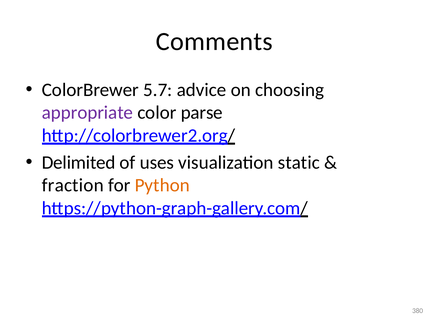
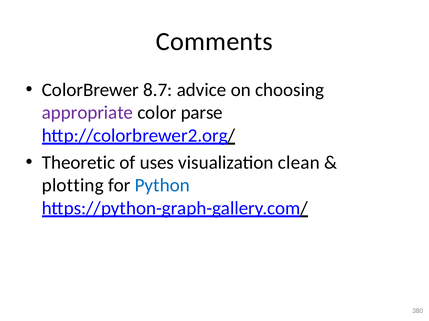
5.7: 5.7 -> 8.7
Delimited: Delimited -> Theoretic
static: static -> clean
fraction: fraction -> plotting
Python colour: orange -> blue
